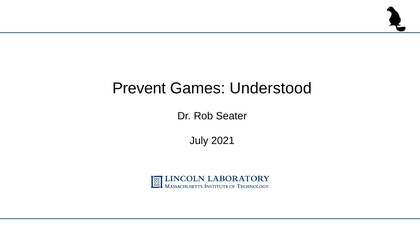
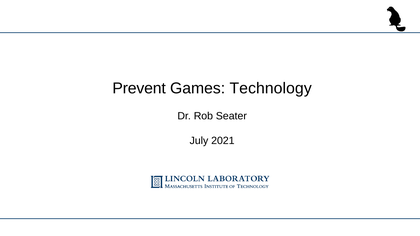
Understood: Understood -> Technology
